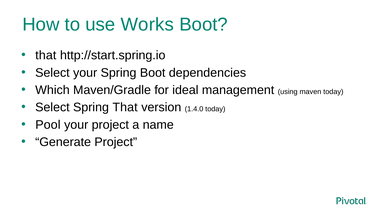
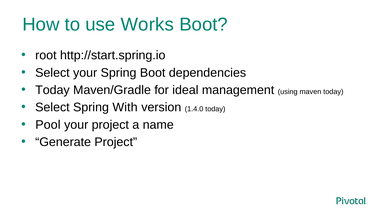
that at (46, 55): that -> root
Which at (52, 90): Which -> Today
Spring That: That -> With
